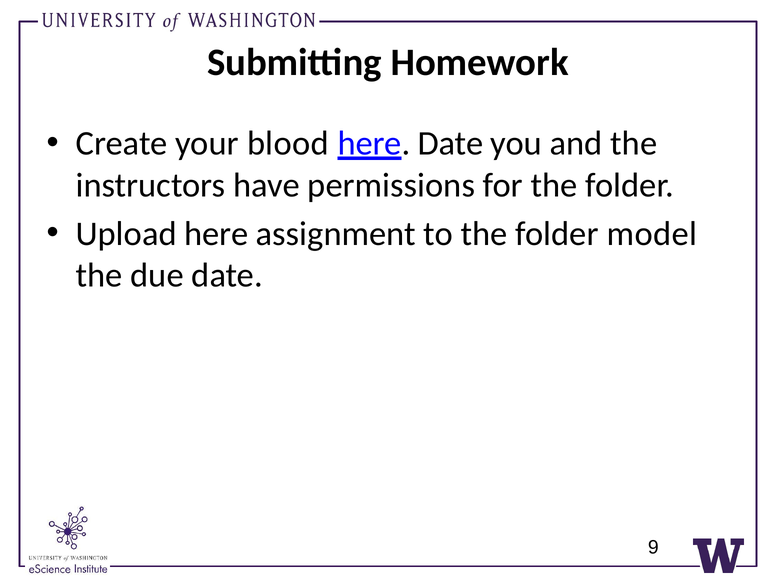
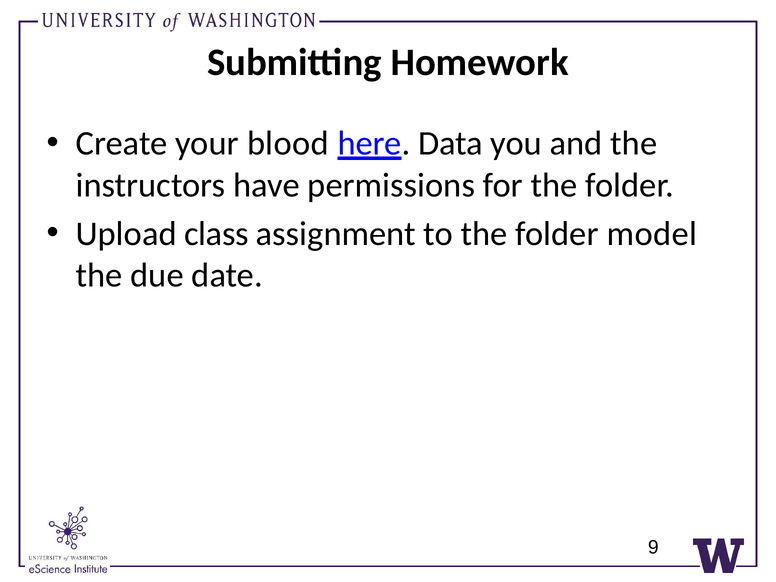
here Date: Date -> Data
Upload here: here -> class
